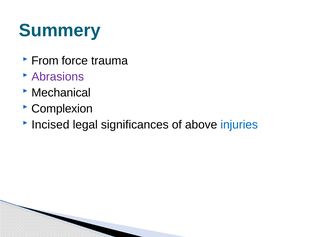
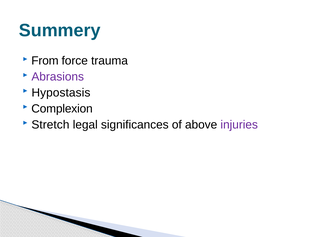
Mechanical: Mechanical -> Hypostasis
Incised: Incised -> Stretch
injuries colour: blue -> purple
